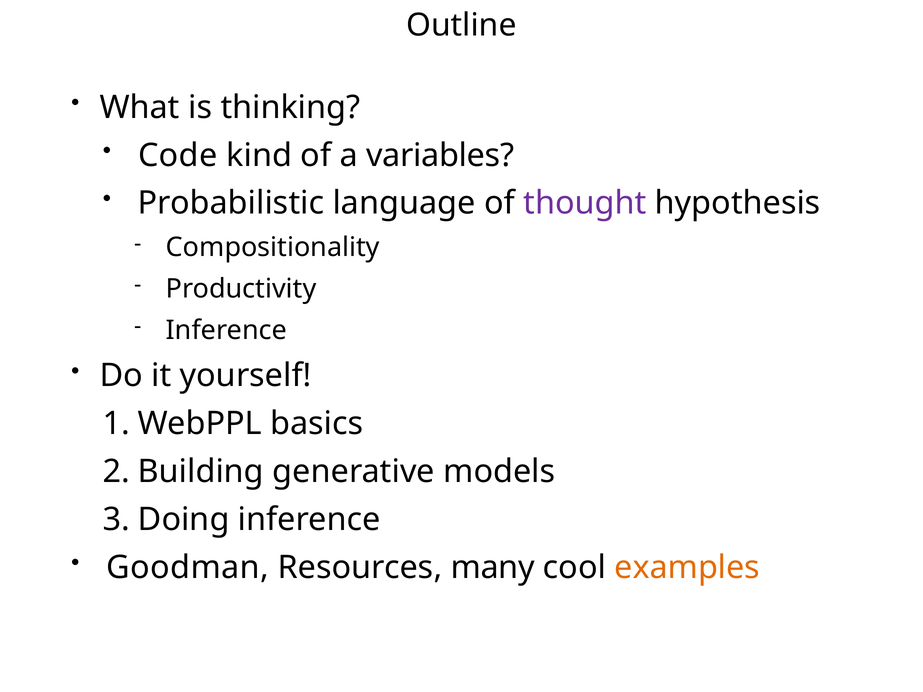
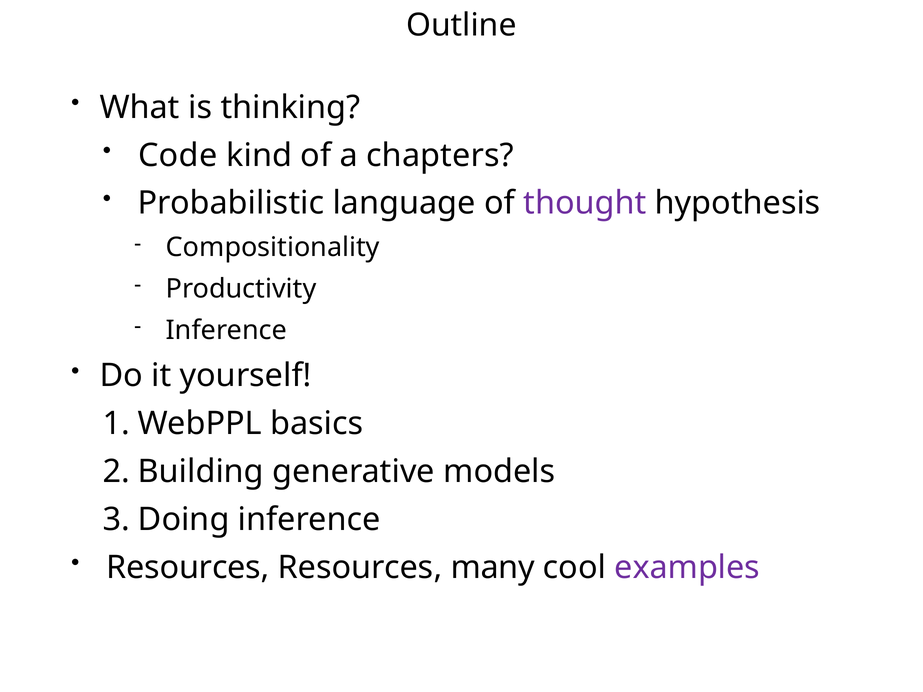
variables: variables -> chapters
Goodman at (188, 568): Goodman -> Resources
examples colour: orange -> purple
